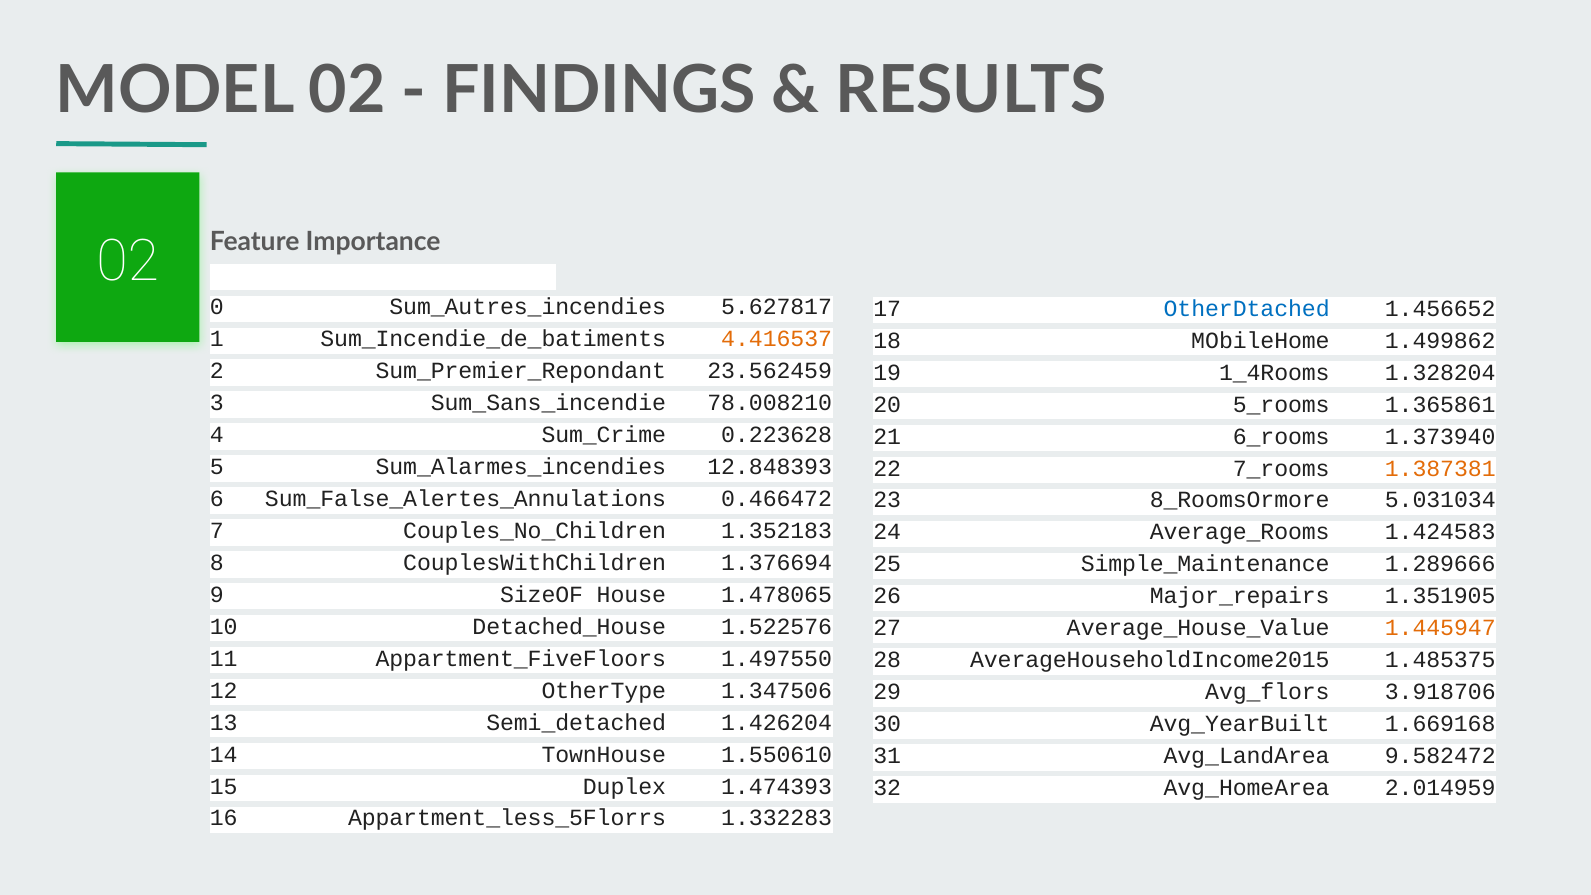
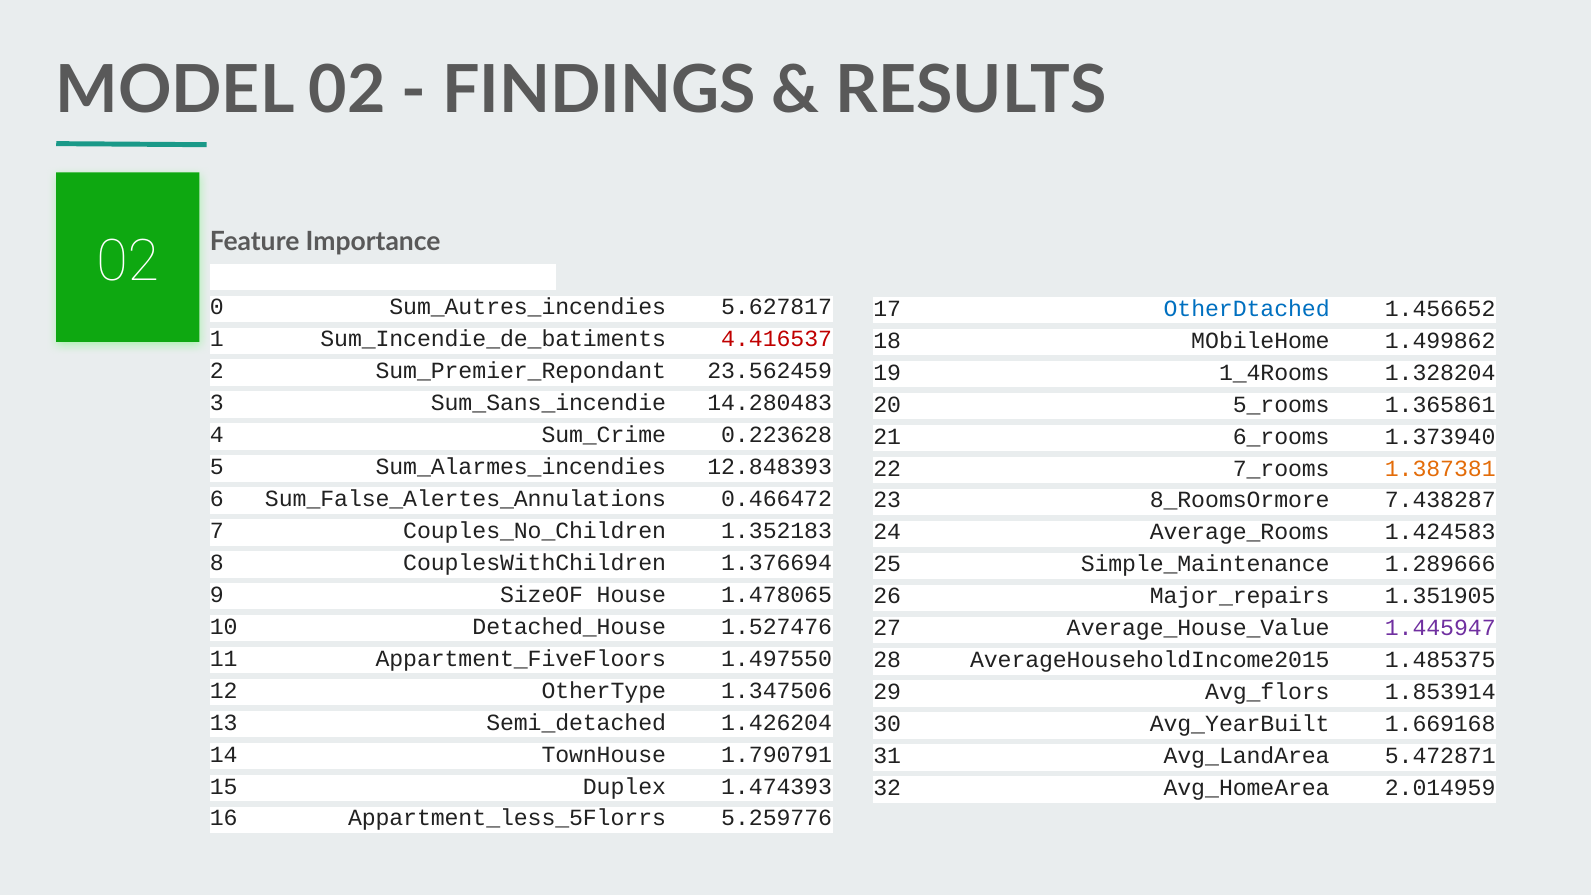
4.416537 colour: orange -> red
78.008210: 78.008210 -> 14.280483
5.031034: 5.031034 -> 7.438287
1.522576: 1.522576 -> 1.527476
1.445947 colour: orange -> purple
3.918706: 3.918706 -> 1.853914
1.550610: 1.550610 -> 1.790791
9.582472: 9.582472 -> 5.472871
1.332283: 1.332283 -> 5.259776
